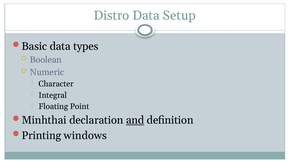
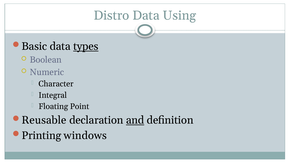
Setup: Setup -> Using
types underline: none -> present
Minhthai: Minhthai -> Reusable
